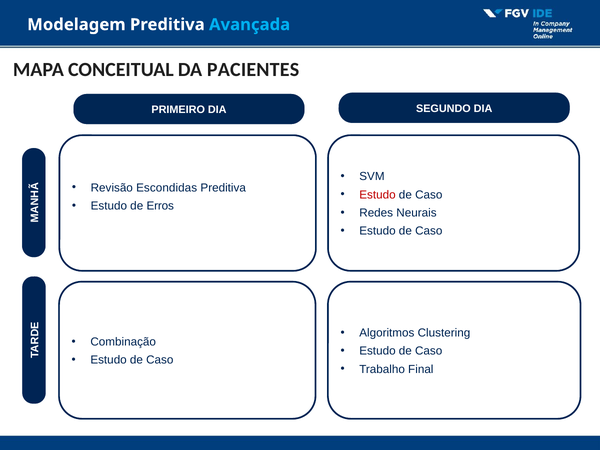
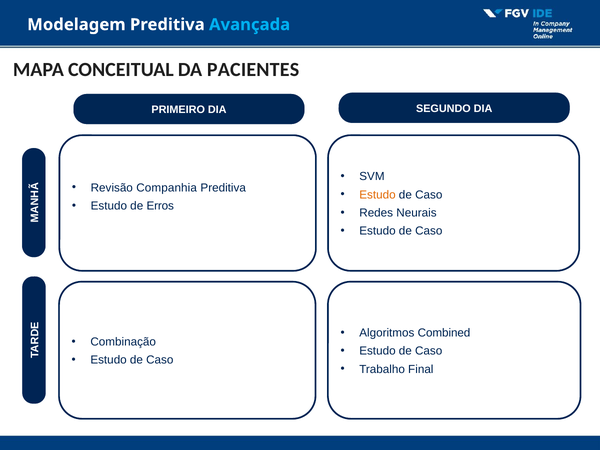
Escondidas: Escondidas -> Companhia
Estudo at (378, 195) colour: red -> orange
Clustering: Clustering -> Combined
